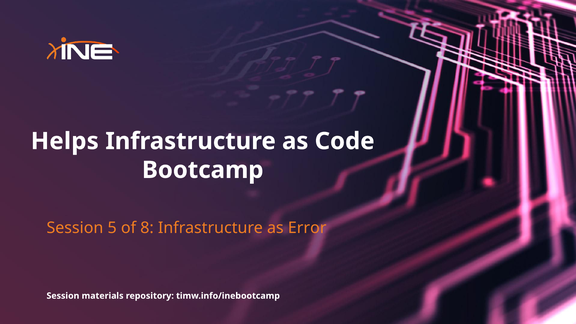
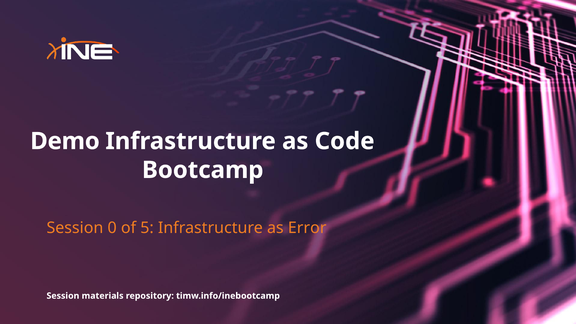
Helps: Helps -> Demo
5: 5 -> 0
8: 8 -> 5
